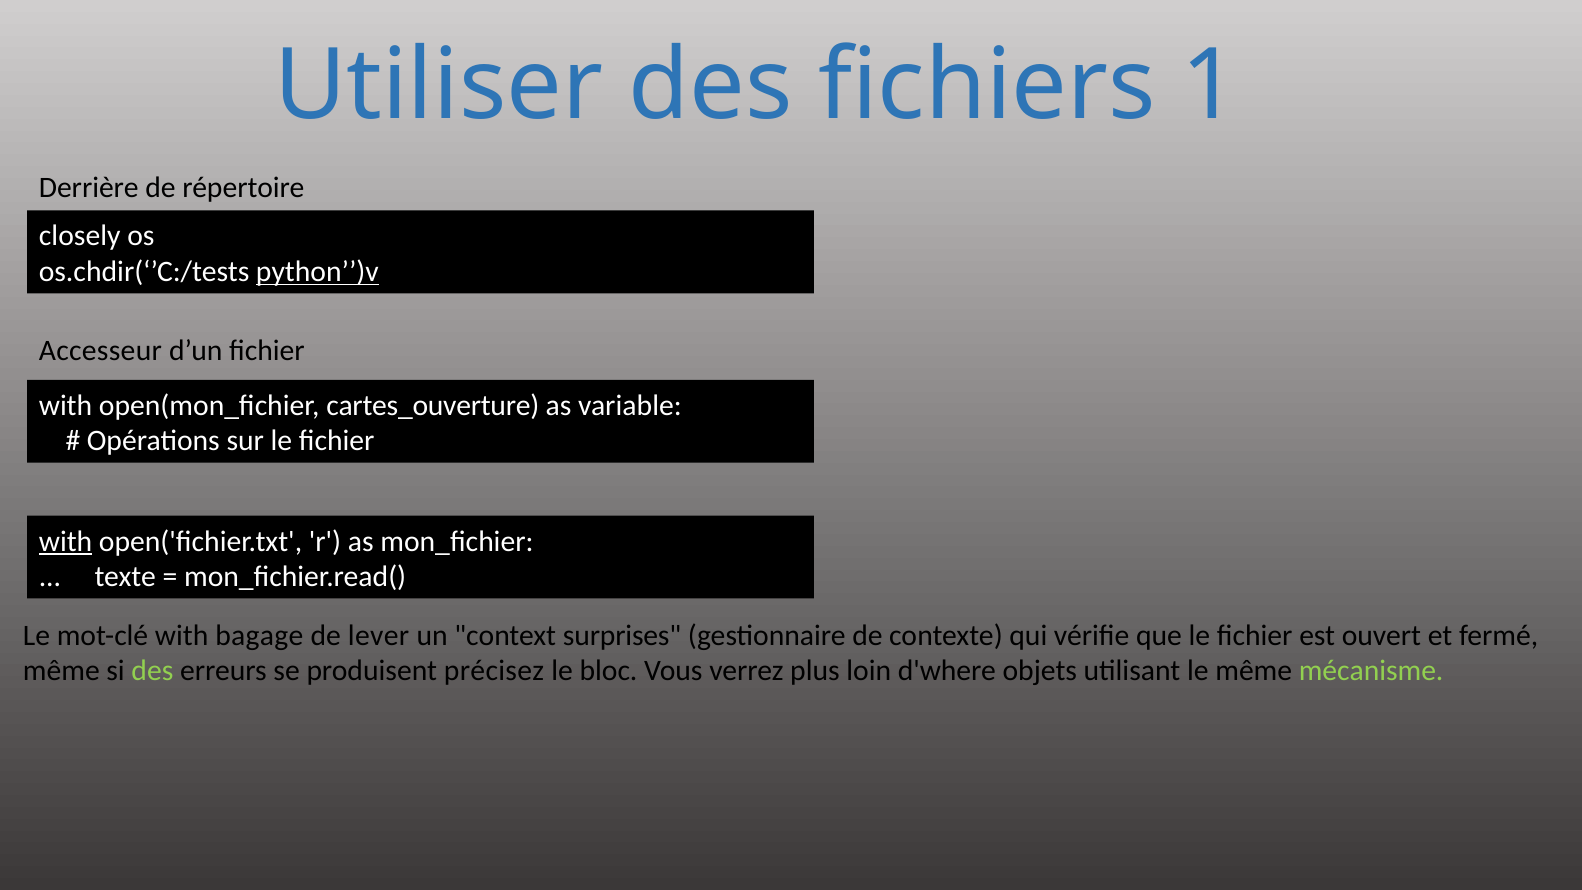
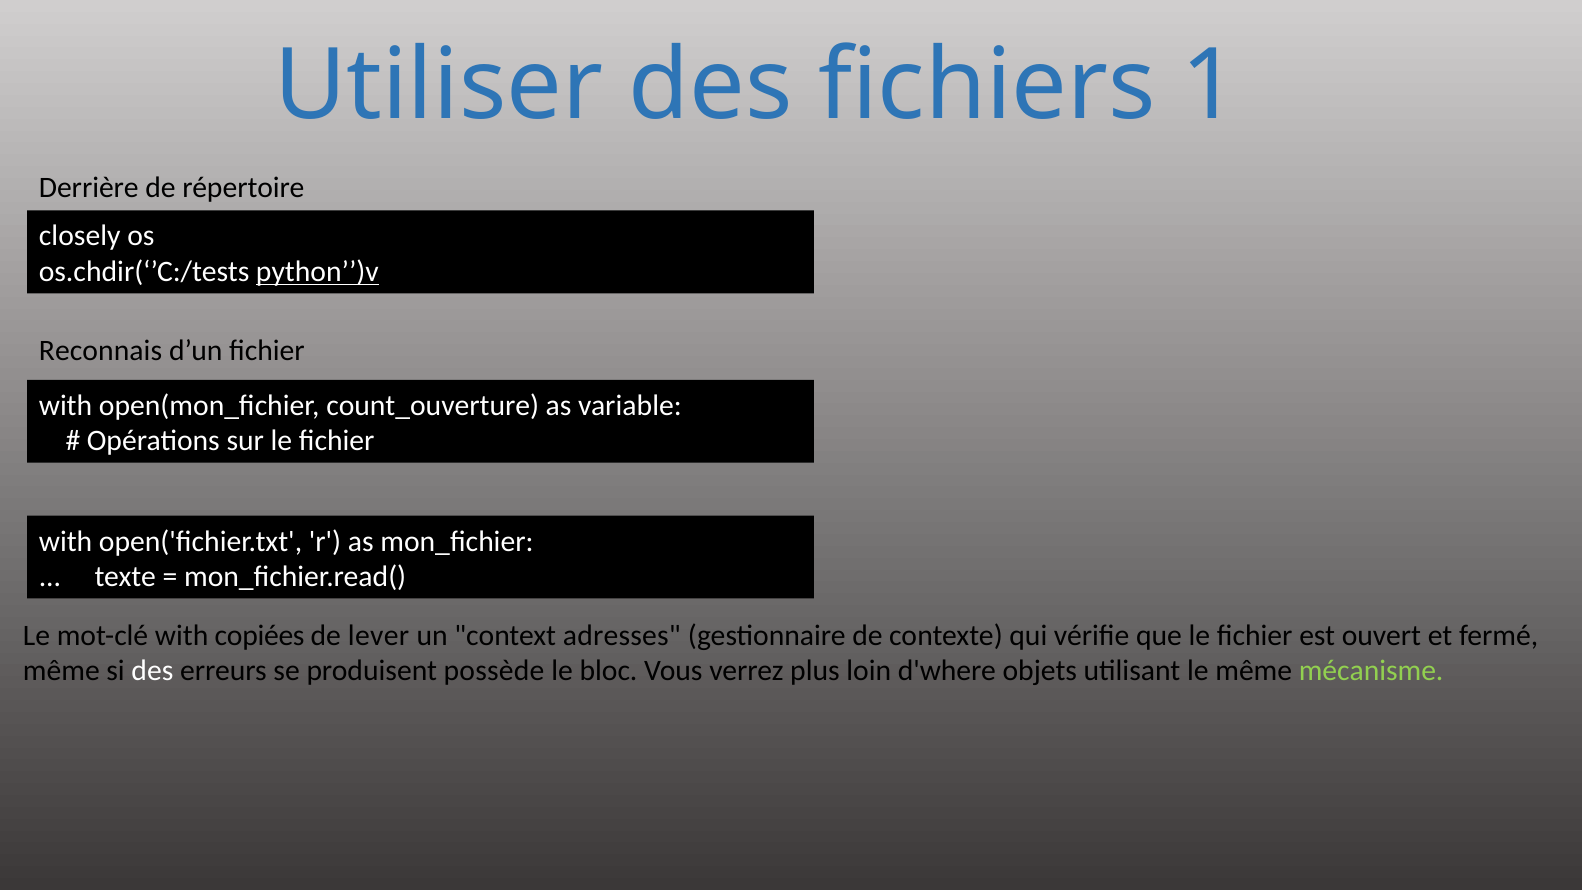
Accesseur: Accesseur -> Reconnais
cartes_ouverture: cartes_ouverture -> count_ouverture
with at (66, 541) underline: present -> none
bagage: bagage -> copiées
surprises: surprises -> adresses
des at (152, 671) colour: light green -> white
précisez: précisez -> possède
